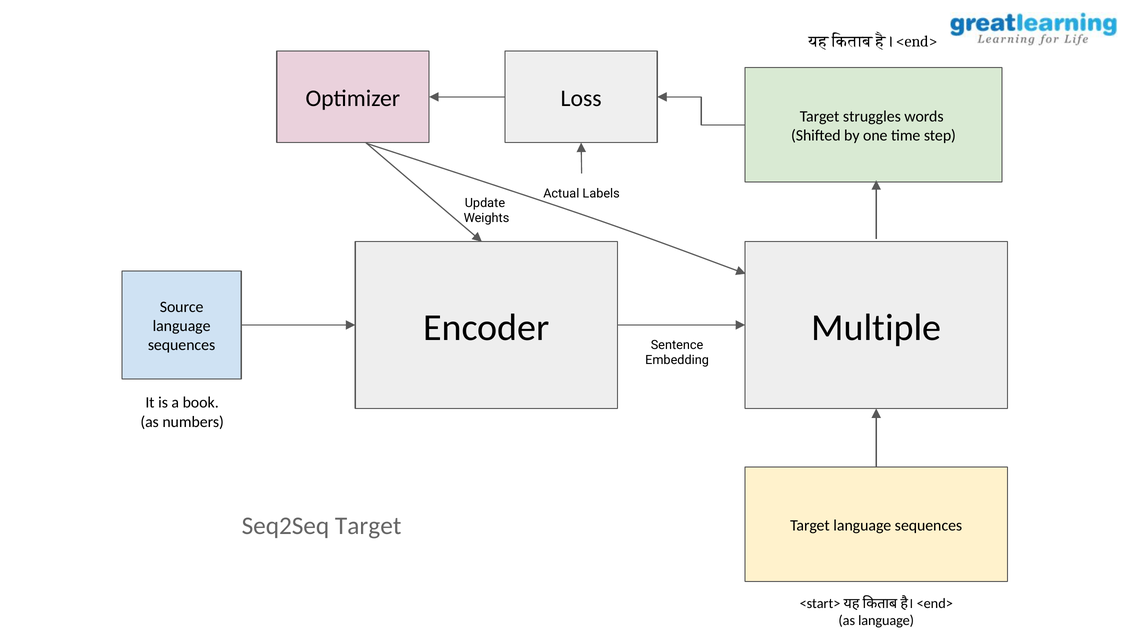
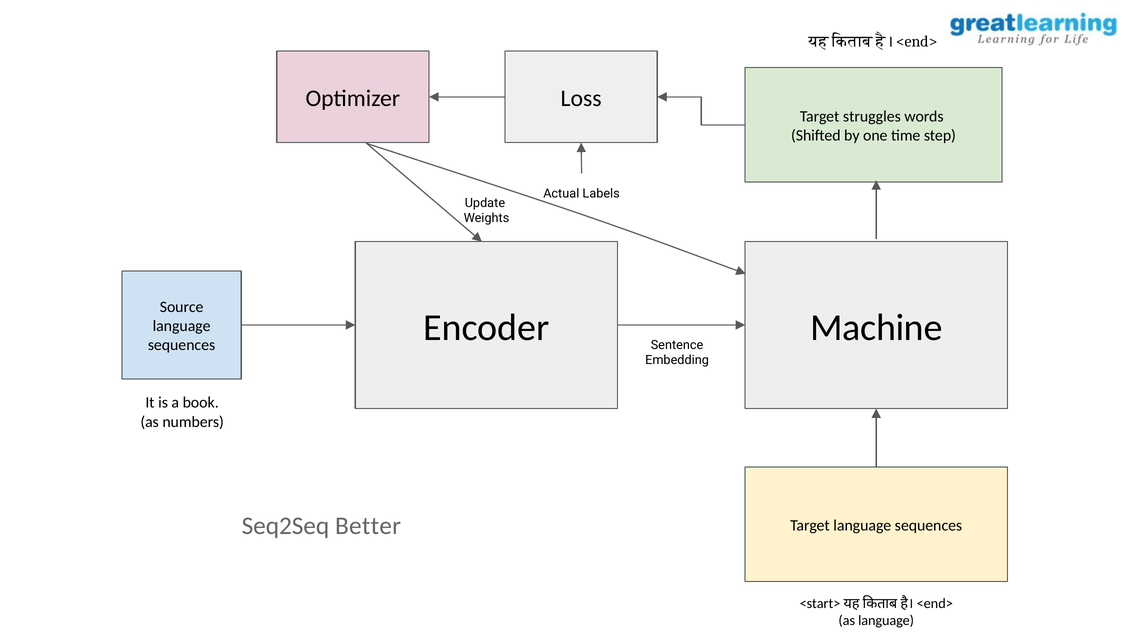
Multiple: Multiple -> Machine
Seq2Seq Target: Target -> Better
